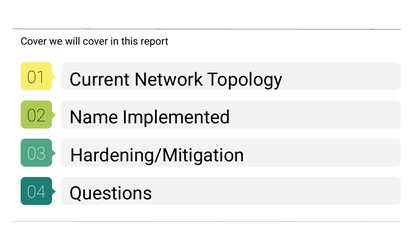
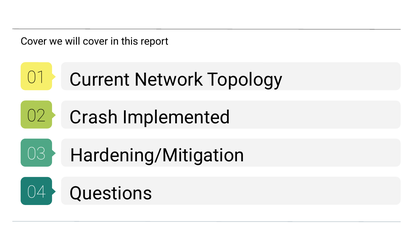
Name: Name -> Crash
